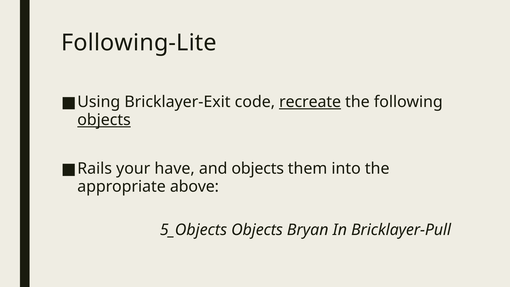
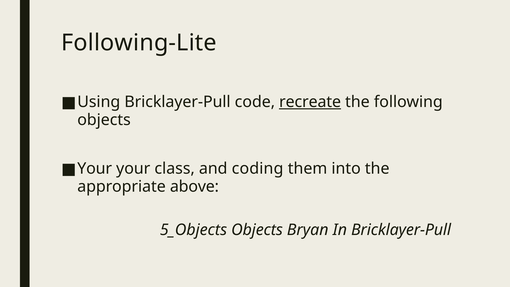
Using Bricklayer-Exit: Bricklayer-Exit -> Bricklayer-Pull
objects at (104, 120) underline: present -> none
Rails at (95, 169): Rails -> Your
have: have -> class
and objects: objects -> coding
